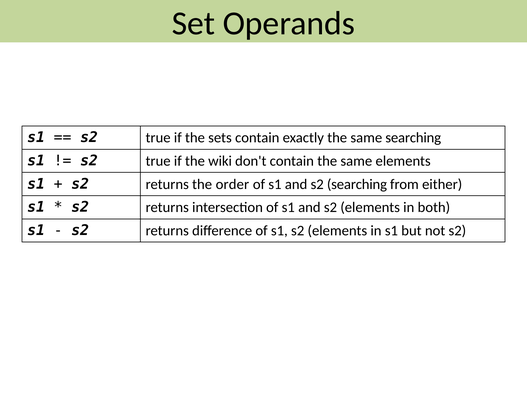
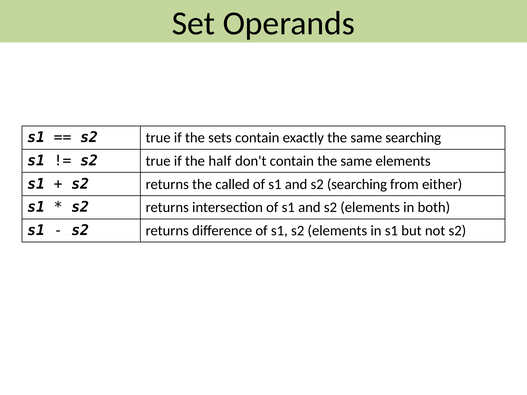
wiki: wiki -> half
order: order -> called
